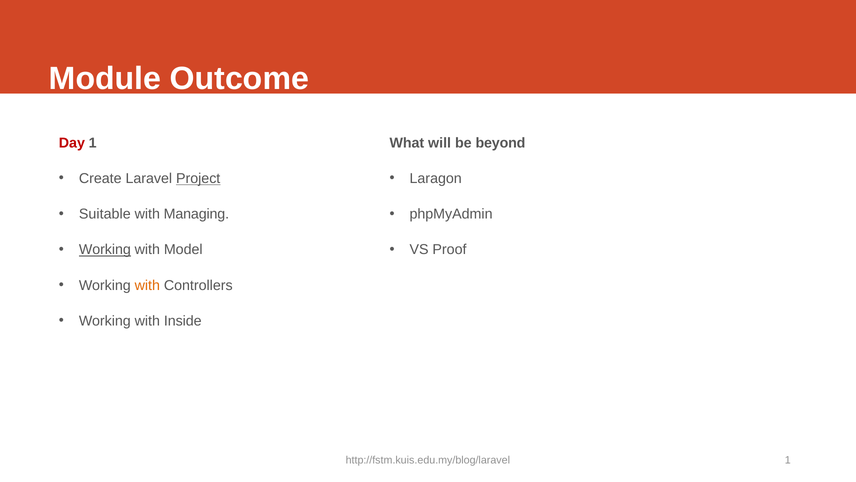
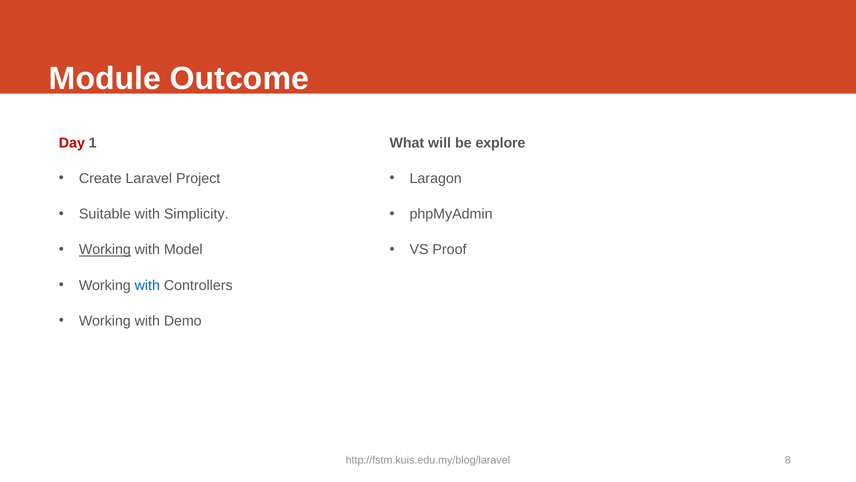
beyond: beyond -> explore
Project underline: present -> none
Managing: Managing -> Simplicity
with at (147, 285) colour: orange -> blue
Inside: Inside -> Demo
http://fstm.kuis.edu.my/blog/laravel 1: 1 -> 8
